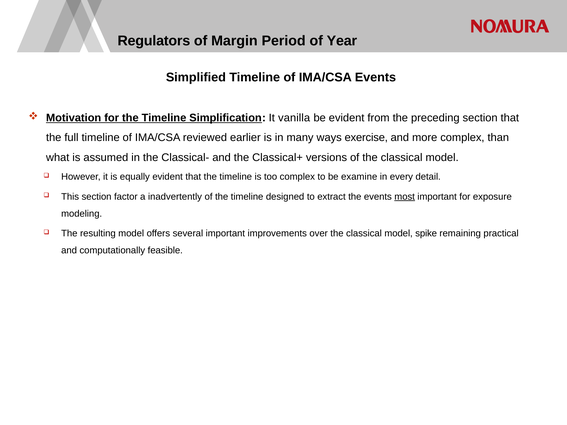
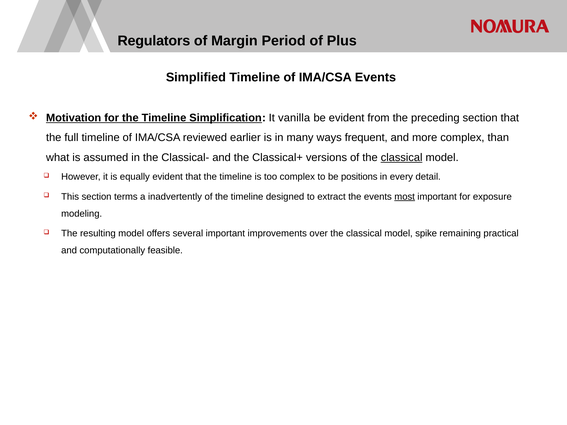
Year: Year -> Plus
exercise: exercise -> frequent
classical at (402, 158) underline: none -> present
examine: examine -> positions
factor: factor -> terms
